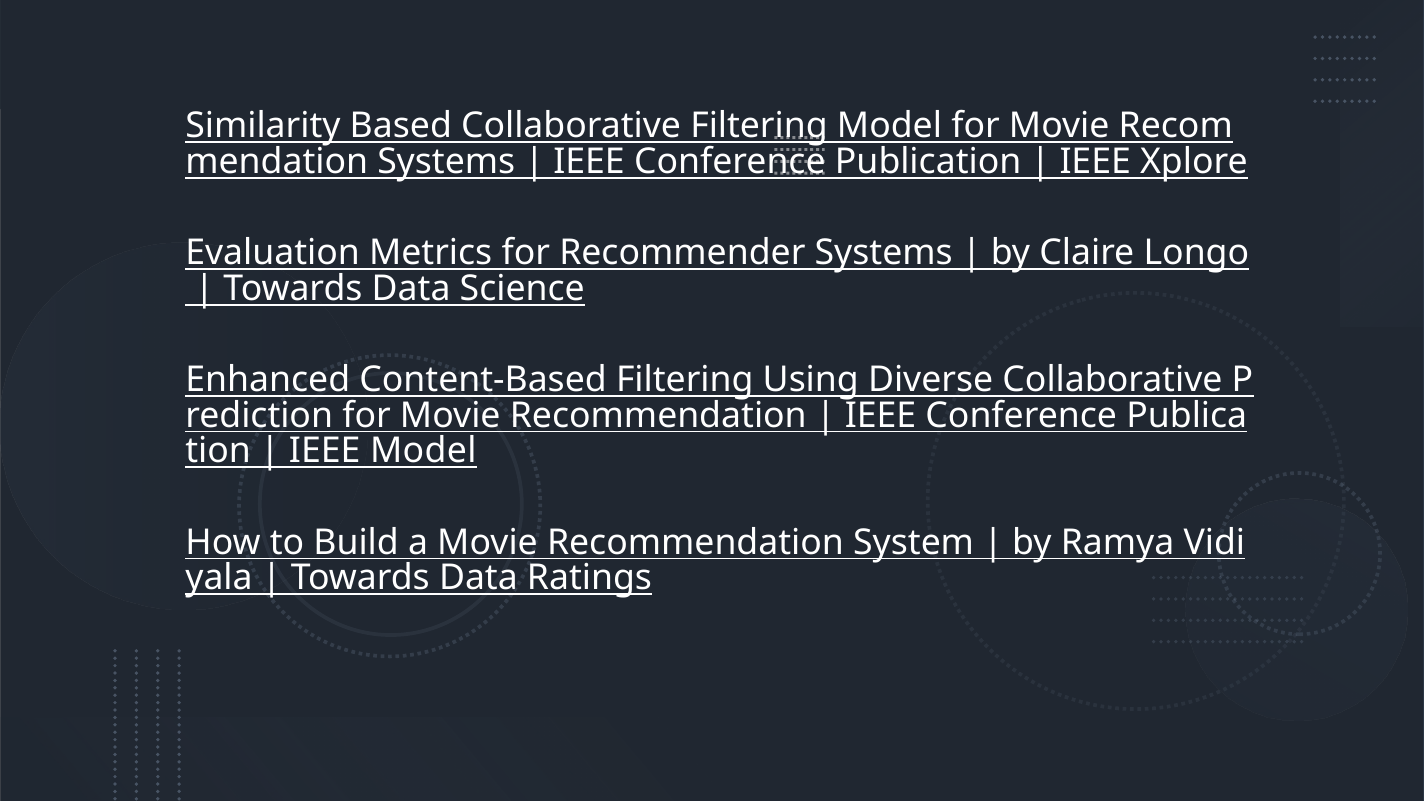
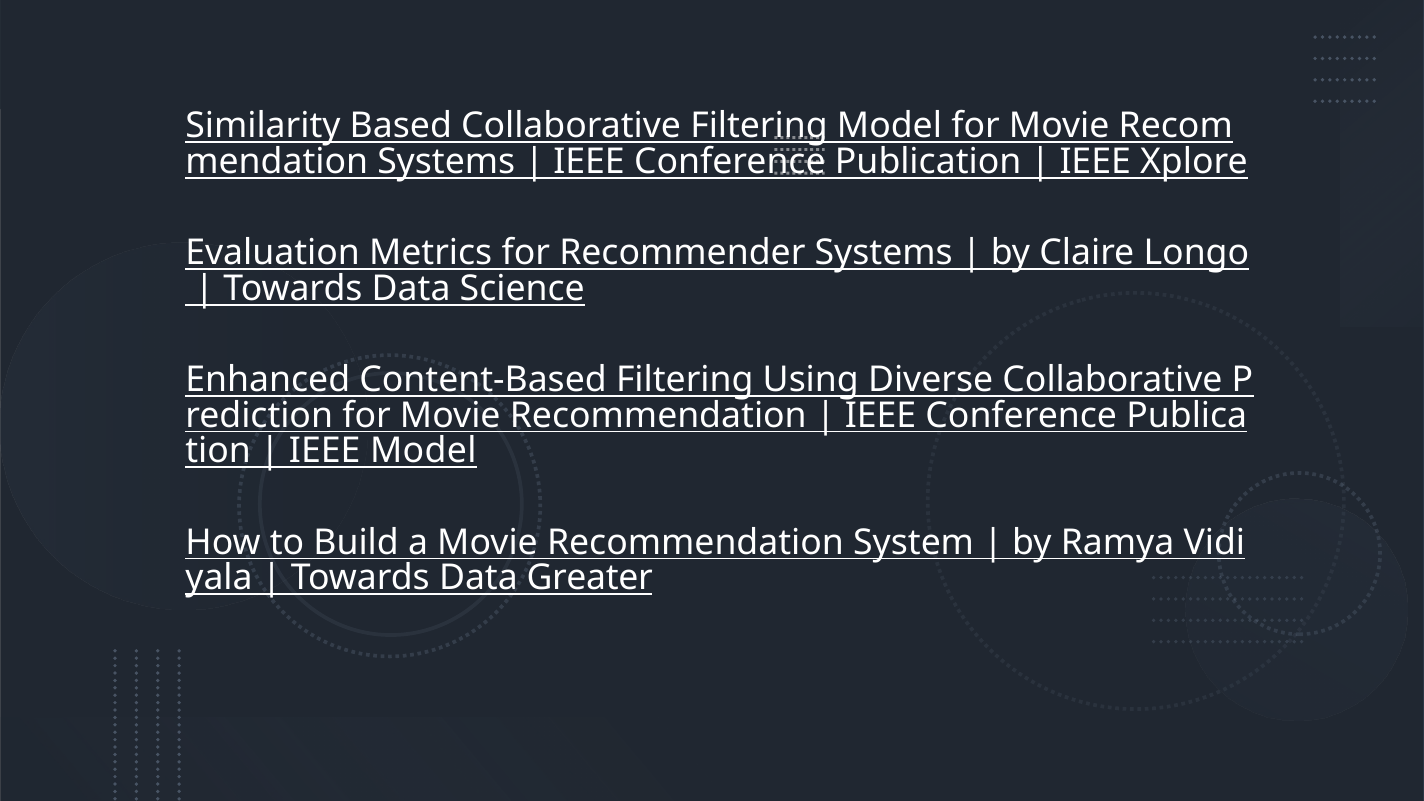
Ratings: Ratings -> Greater
